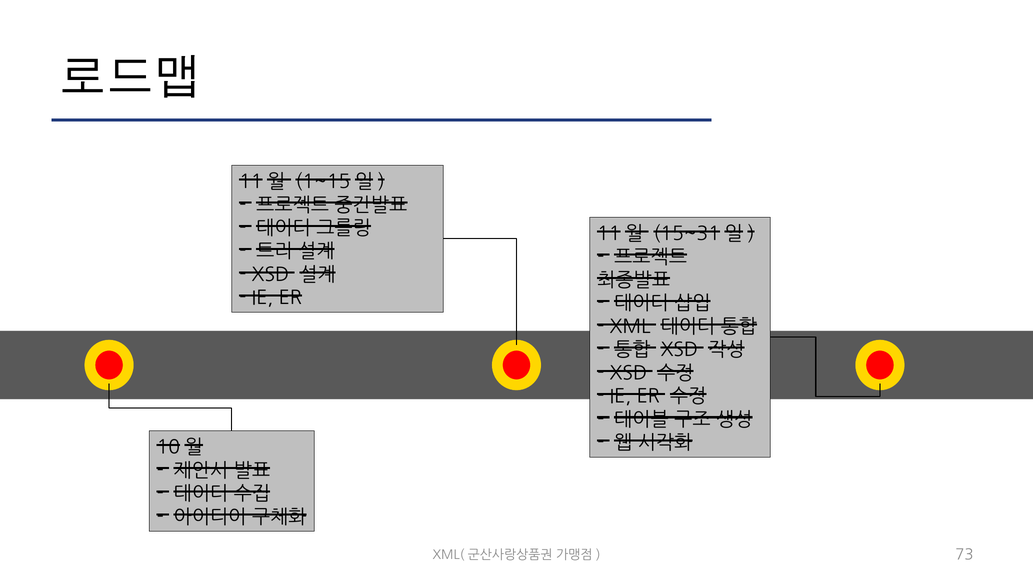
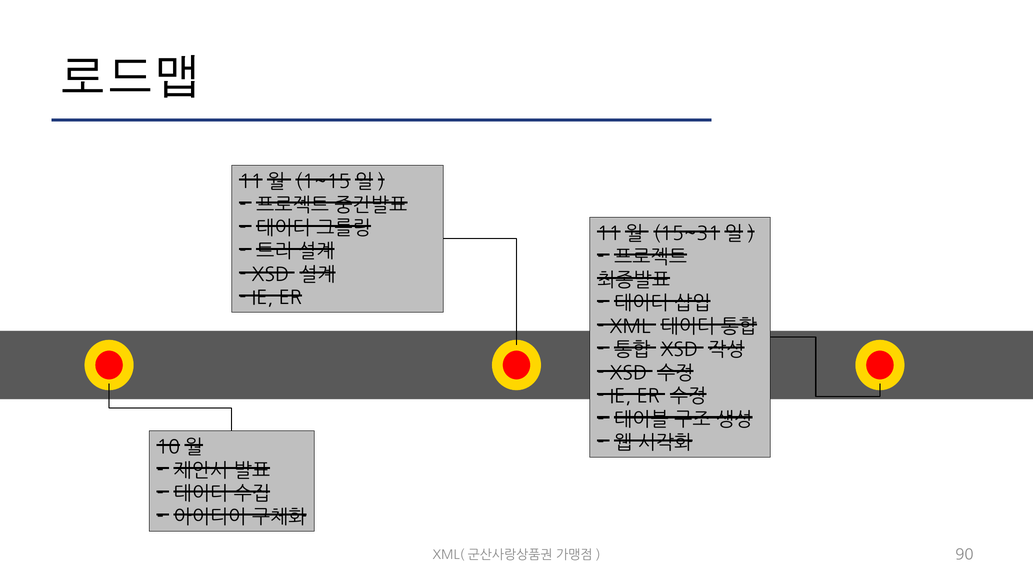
73: 73 -> 90
